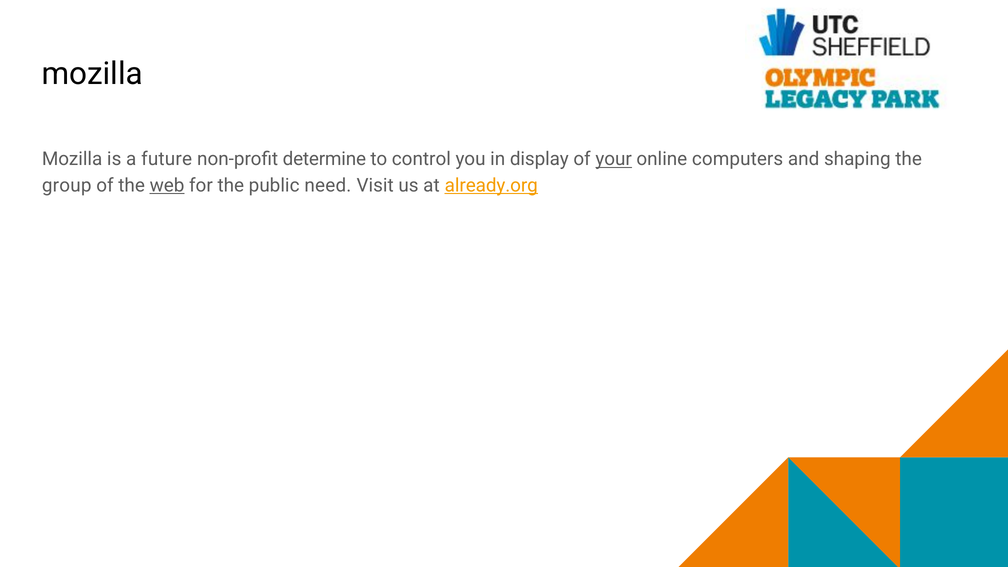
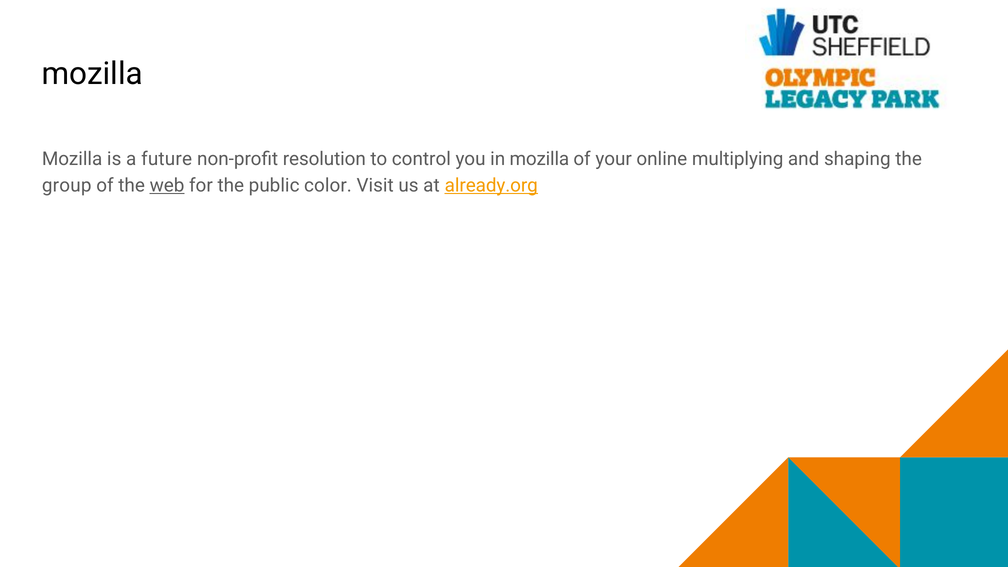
determine: determine -> resolution
in display: display -> mozilla
your underline: present -> none
computers: computers -> multiplying
need: need -> color
